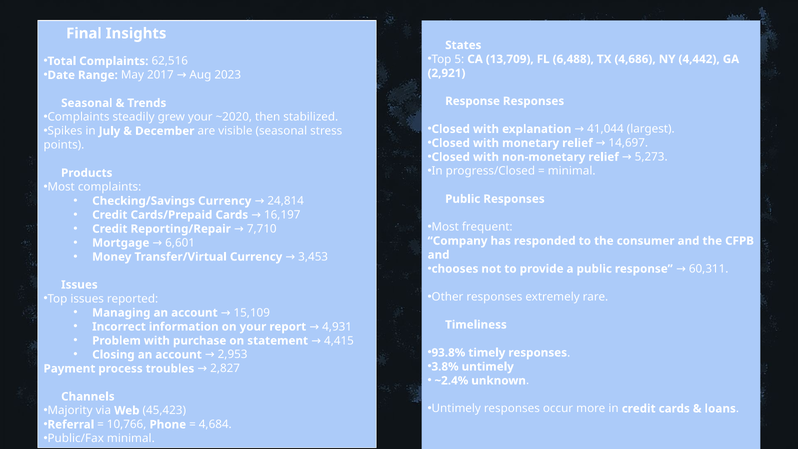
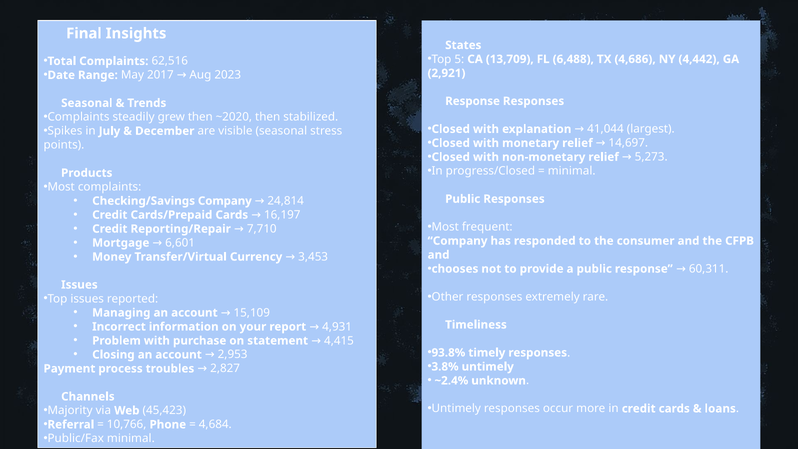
grew your: your -> then
Checking/Savings Currency: Currency -> Company
